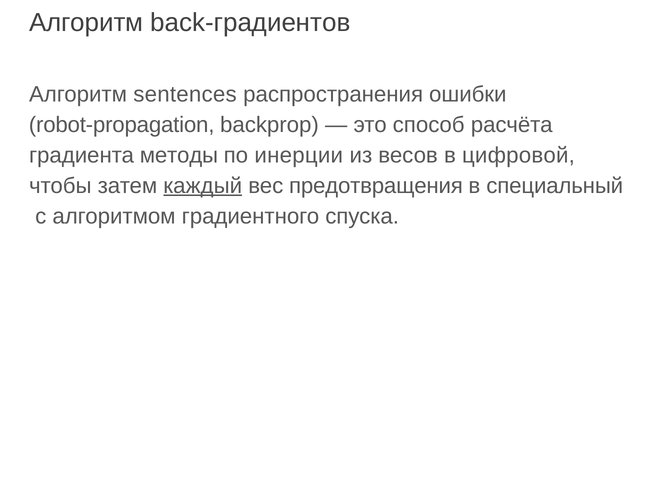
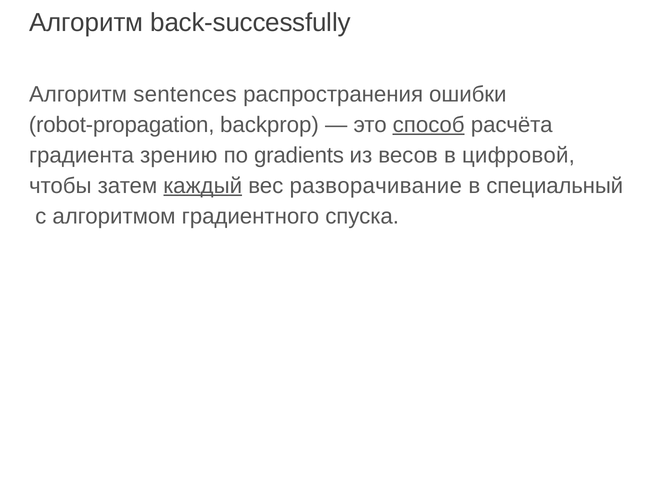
back-градиентов: back-градиентов -> back-successfully
способ underline: none -> present
методы: методы -> зрению
инерции: инерции -> gradients
предотвращения: предотвращения -> разворачивание
